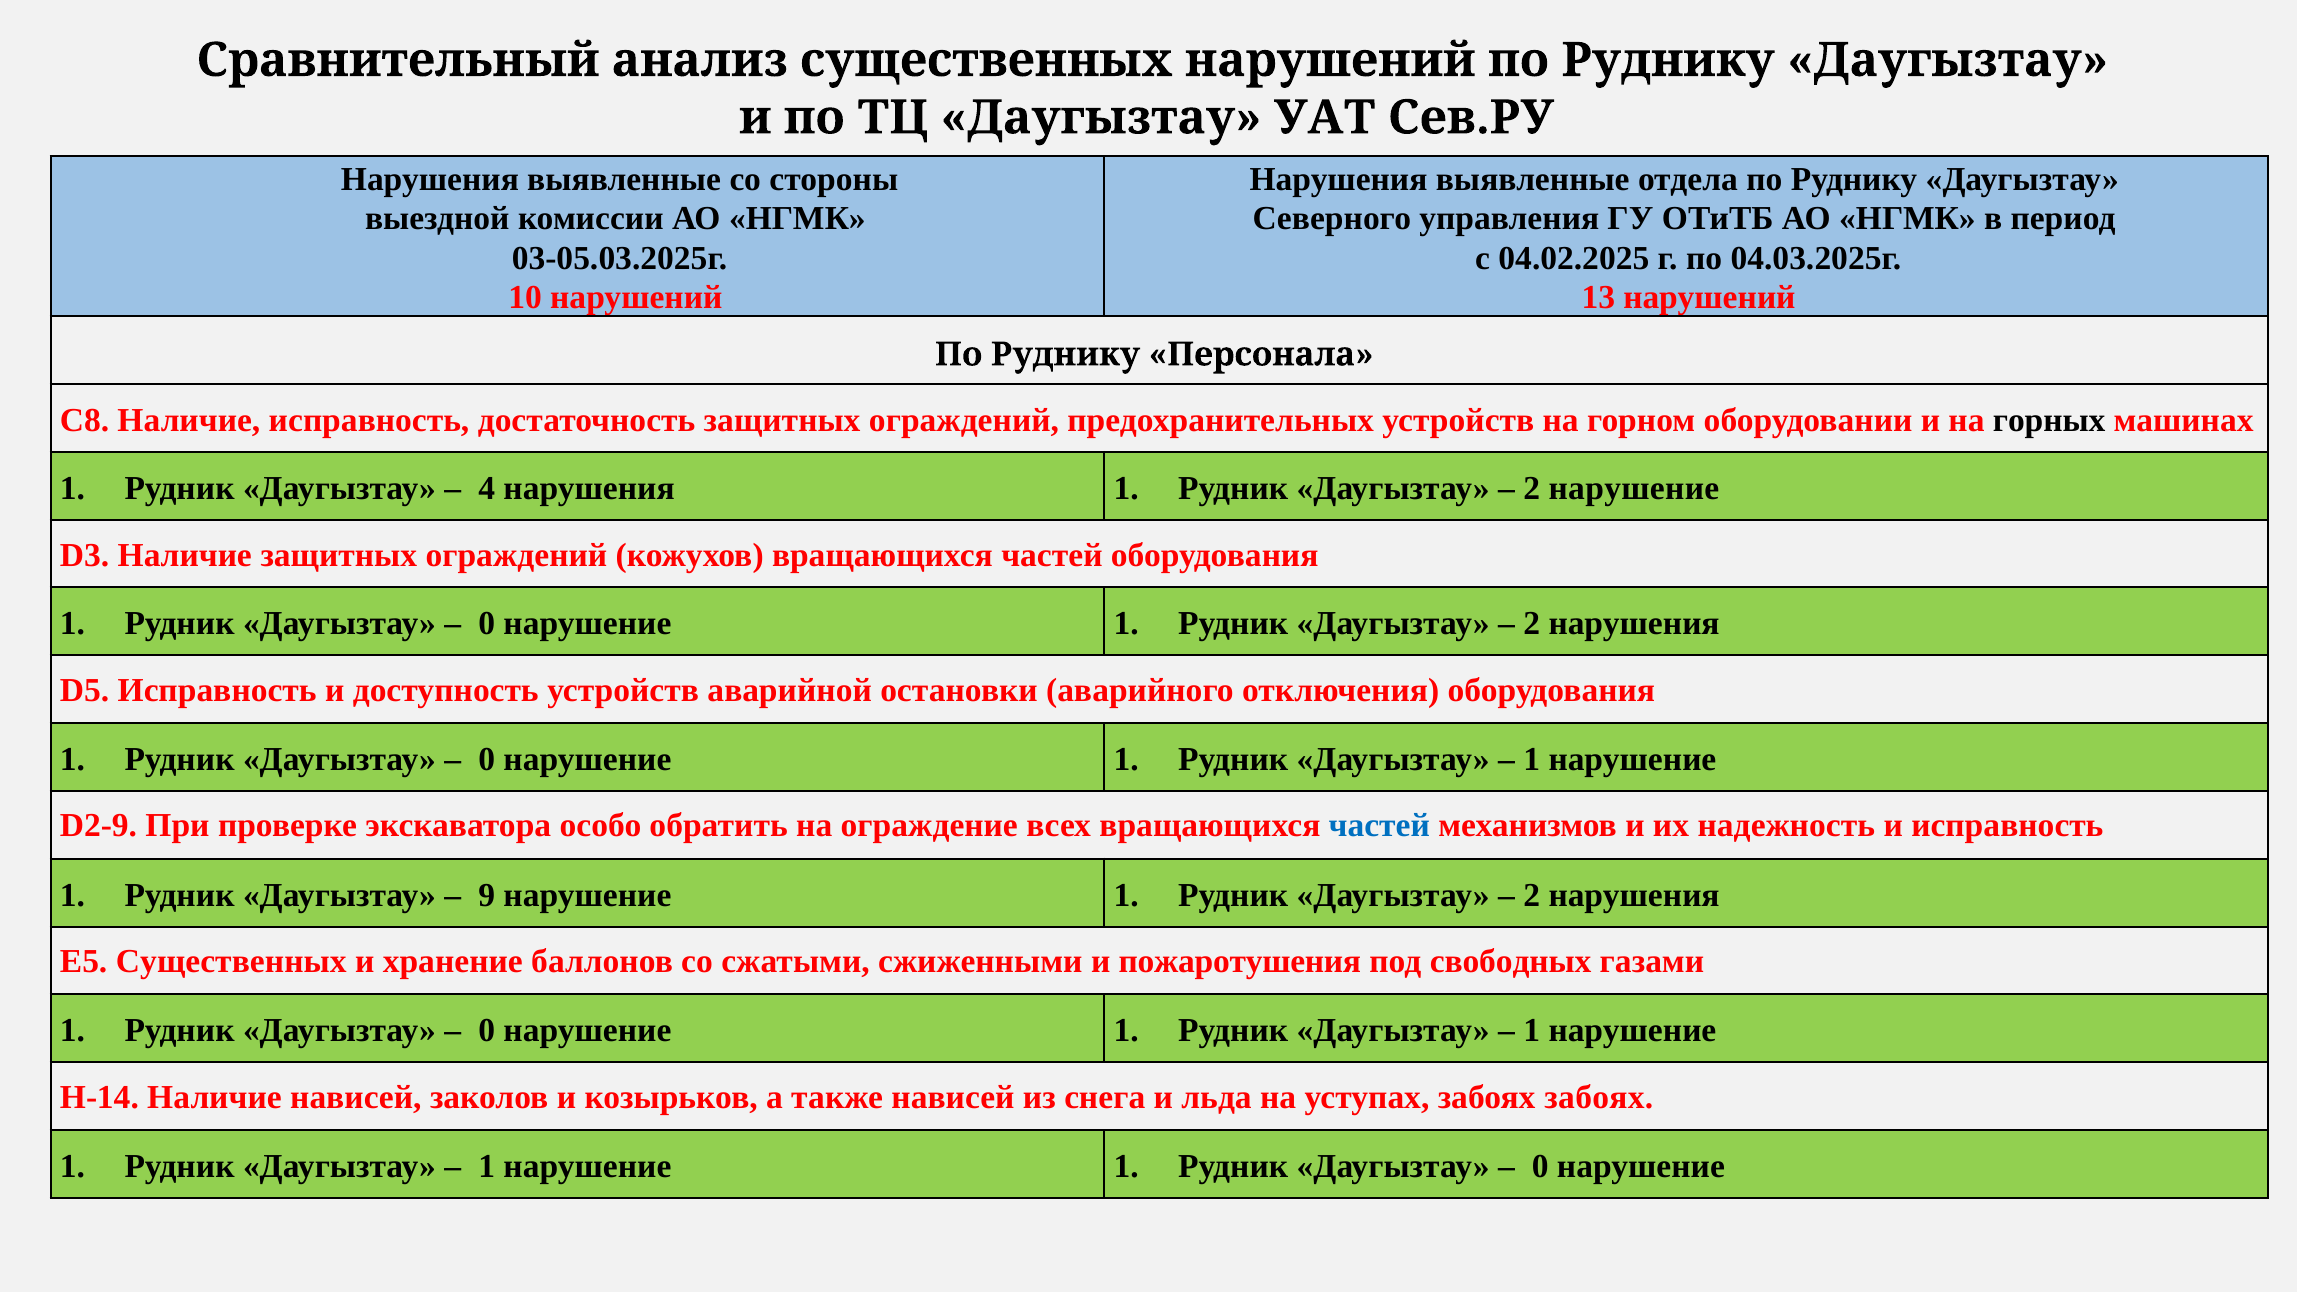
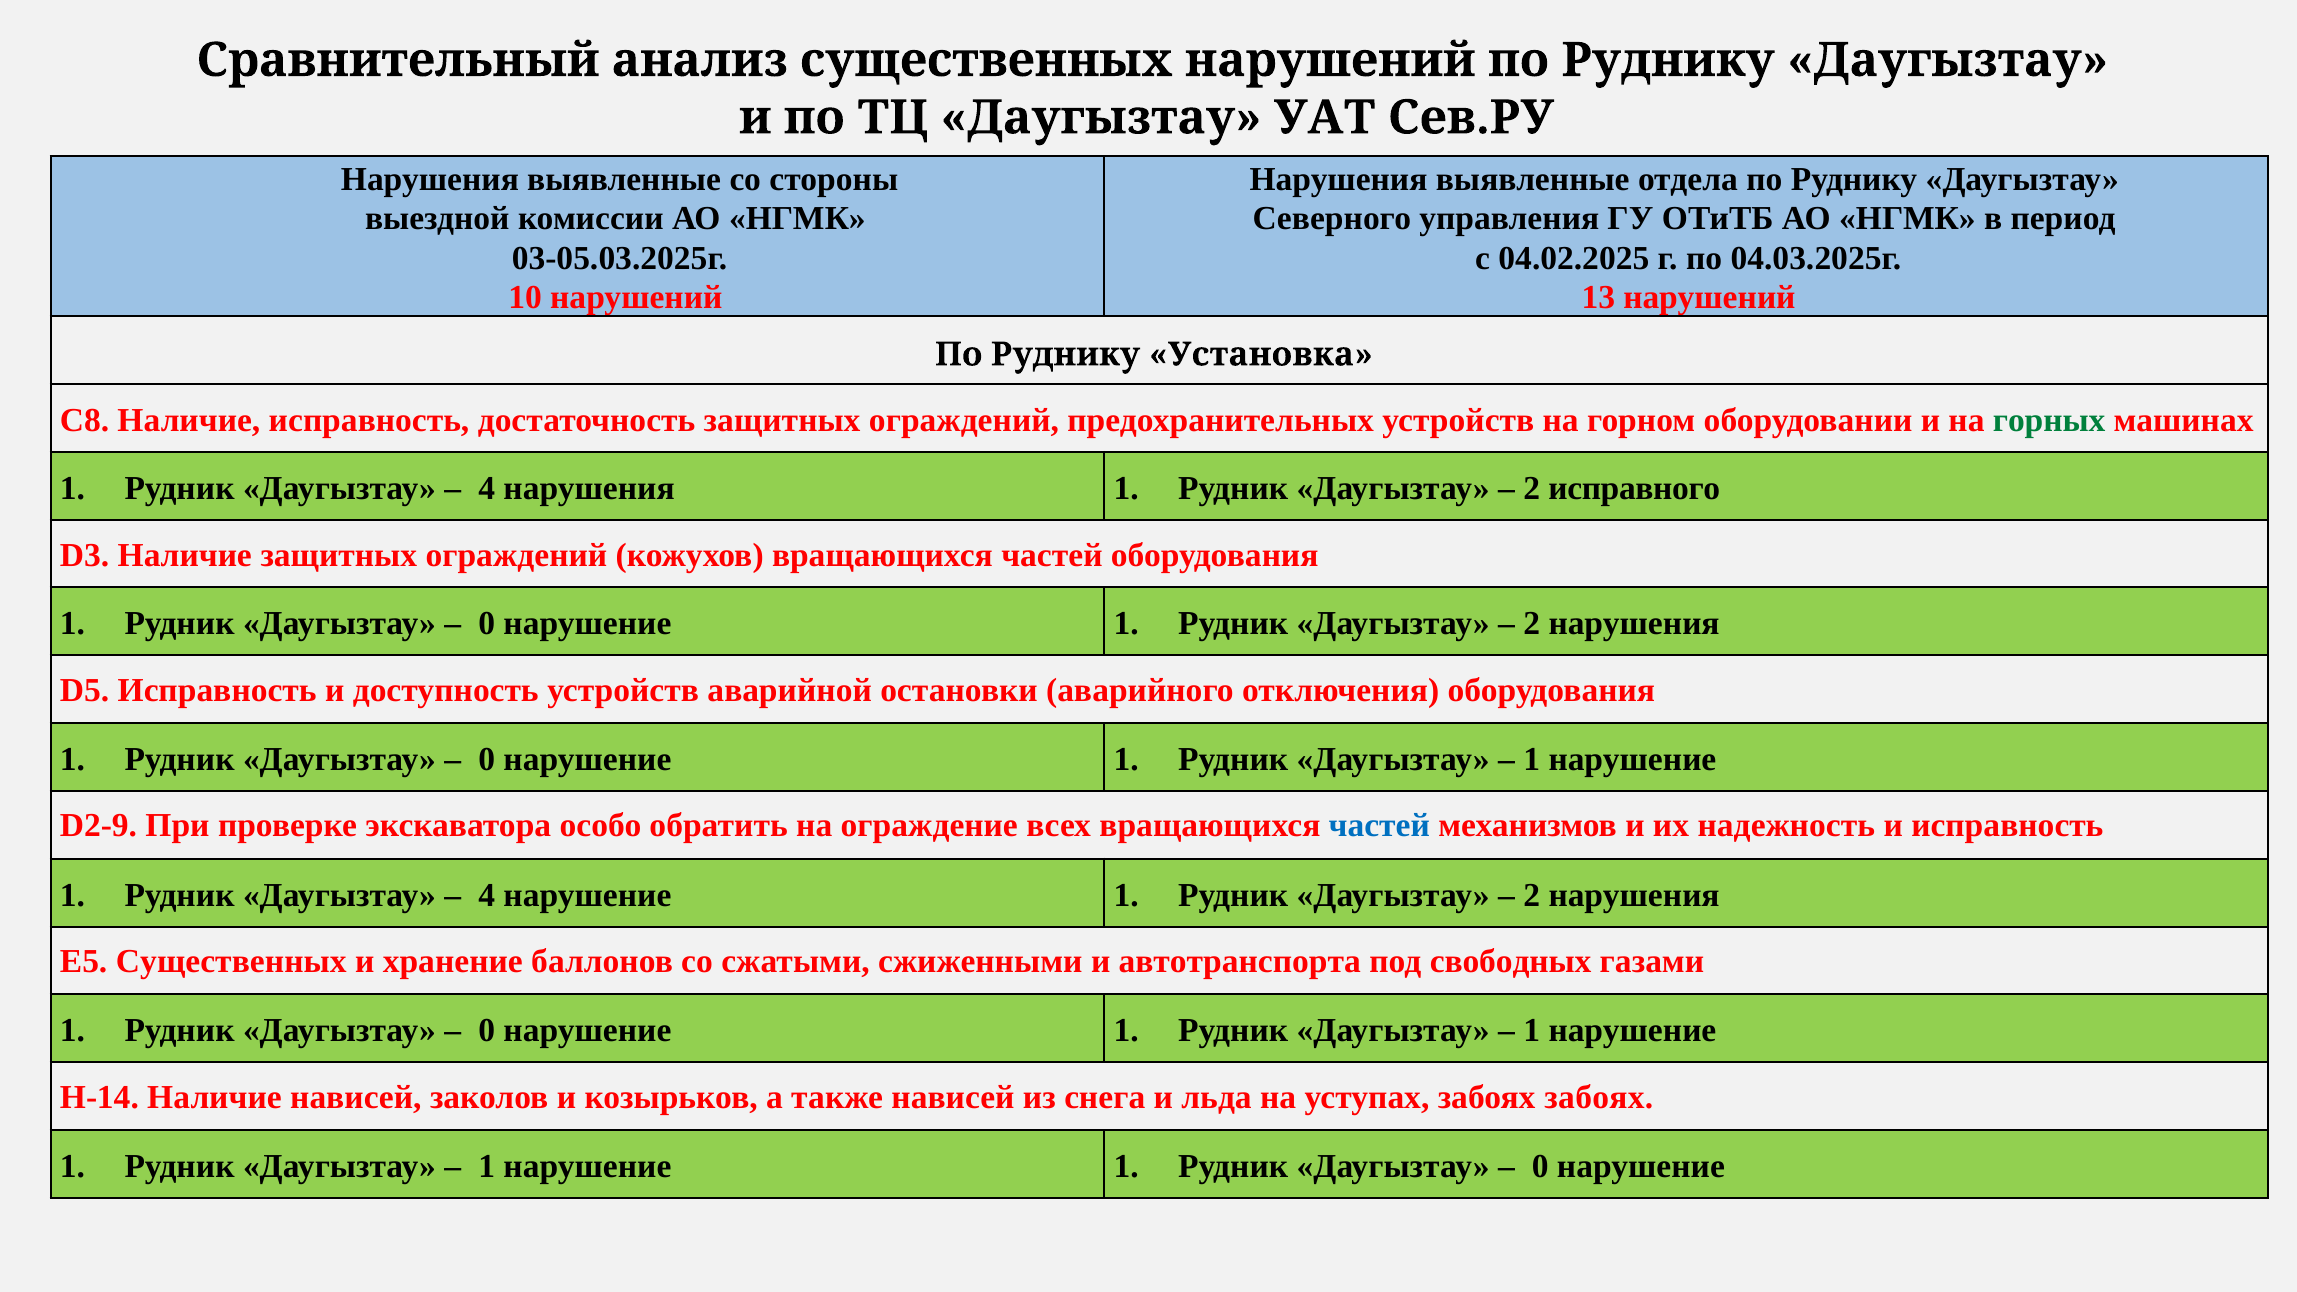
Персонала: Персонала -> Установка
горных colour: black -> green
2 нарушение: нарушение -> исправного
9 at (487, 895): 9 -> 4
пожаротушения: пожаротушения -> автотранспорта
